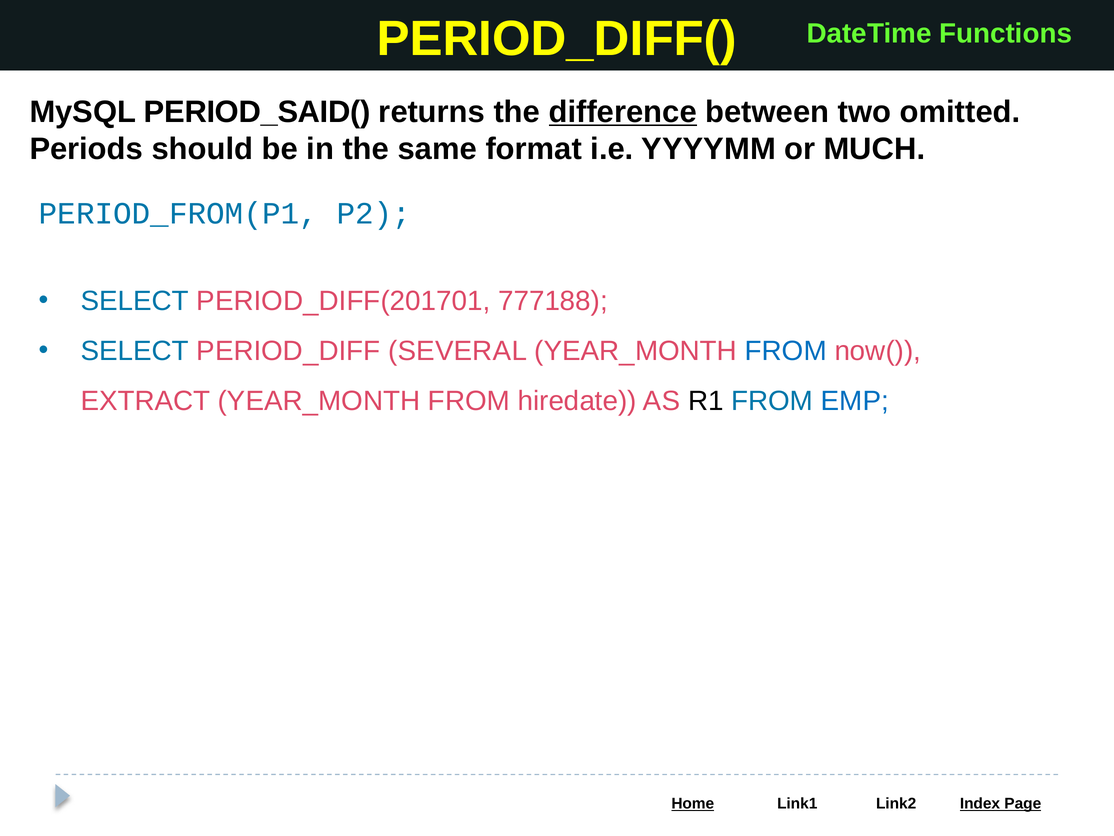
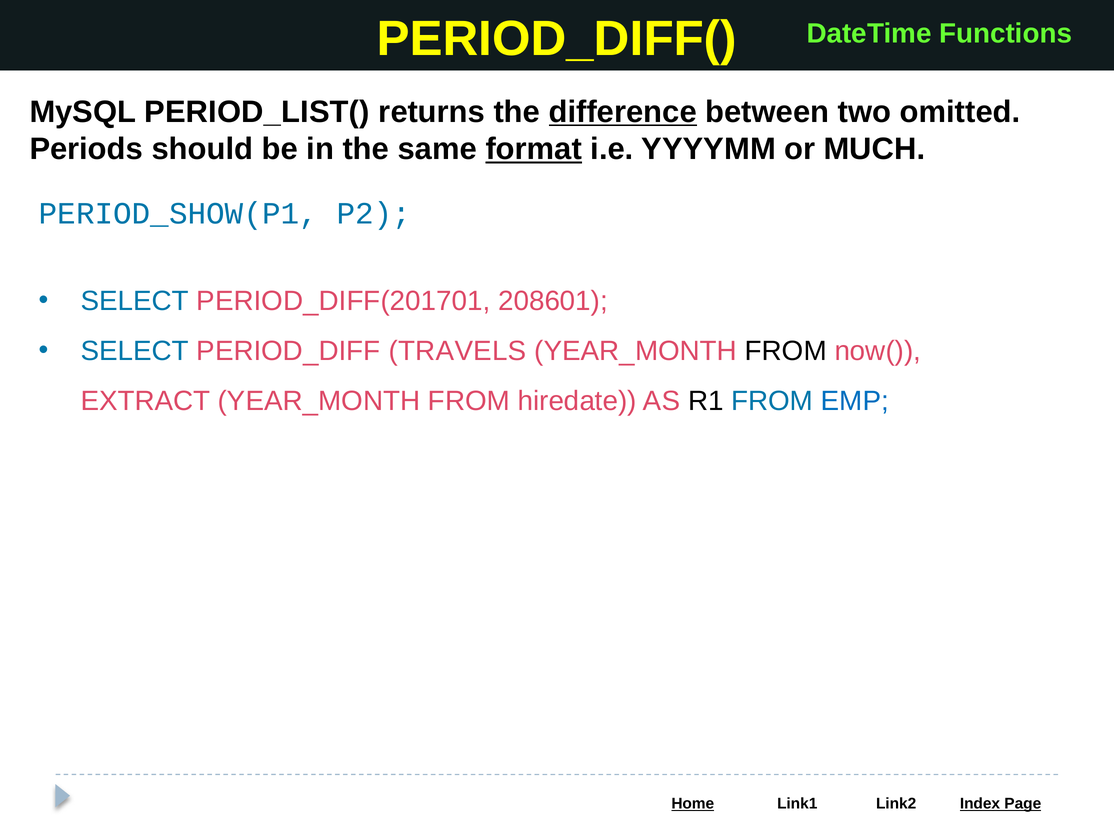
PERIOD_SAID(: PERIOD_SAID( -> PERIOD_LIST(
format underline: none -> present
PERIOD_FROM(P1: PERIOD_FROM(P1 -> PERIOD_SHOW(P1
777188: 777188 -> 208601
SEVERAL: SEVERAL -> TRAVELS
FROM at (786, 351) colour: blue -> black
